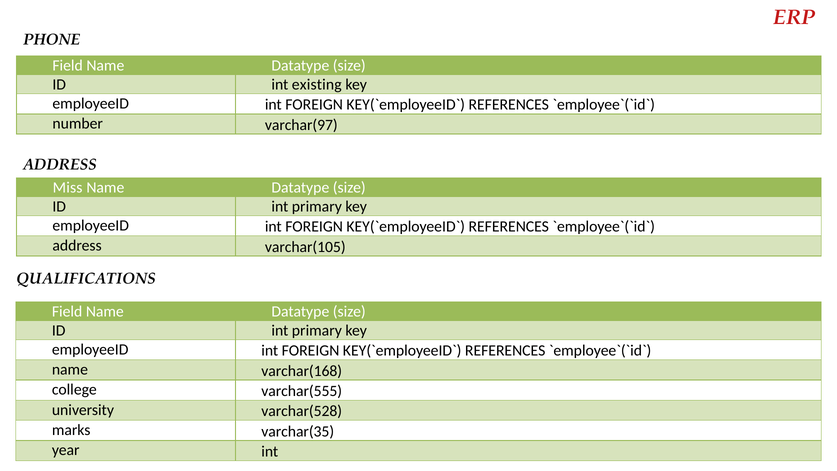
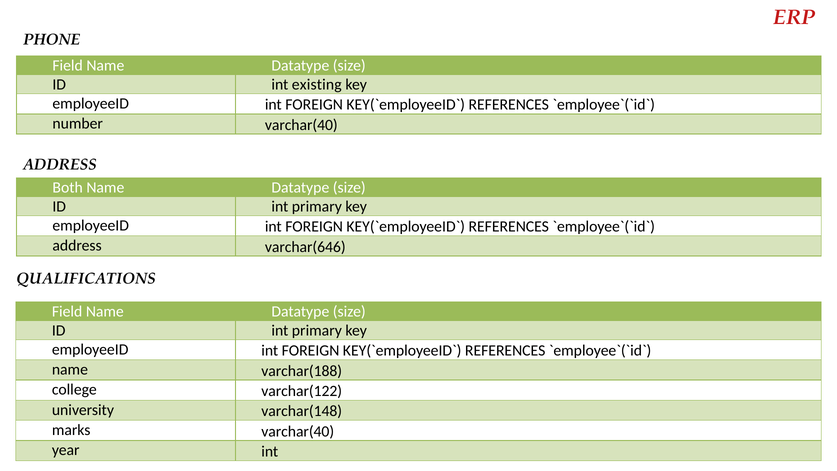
number varchar(97: varchar(97 -> varchar(40
Miss: Miss -> Both
varchar(105: varchar(105 -> varchar(646
varchar(168: varchar(168 -> varchar(188
varchar(555: varchar(555 -> varchar(122
varchar(528: varchar(528 -> varchar(148
marks varchar(35: varchar(35 -> varchar(40
